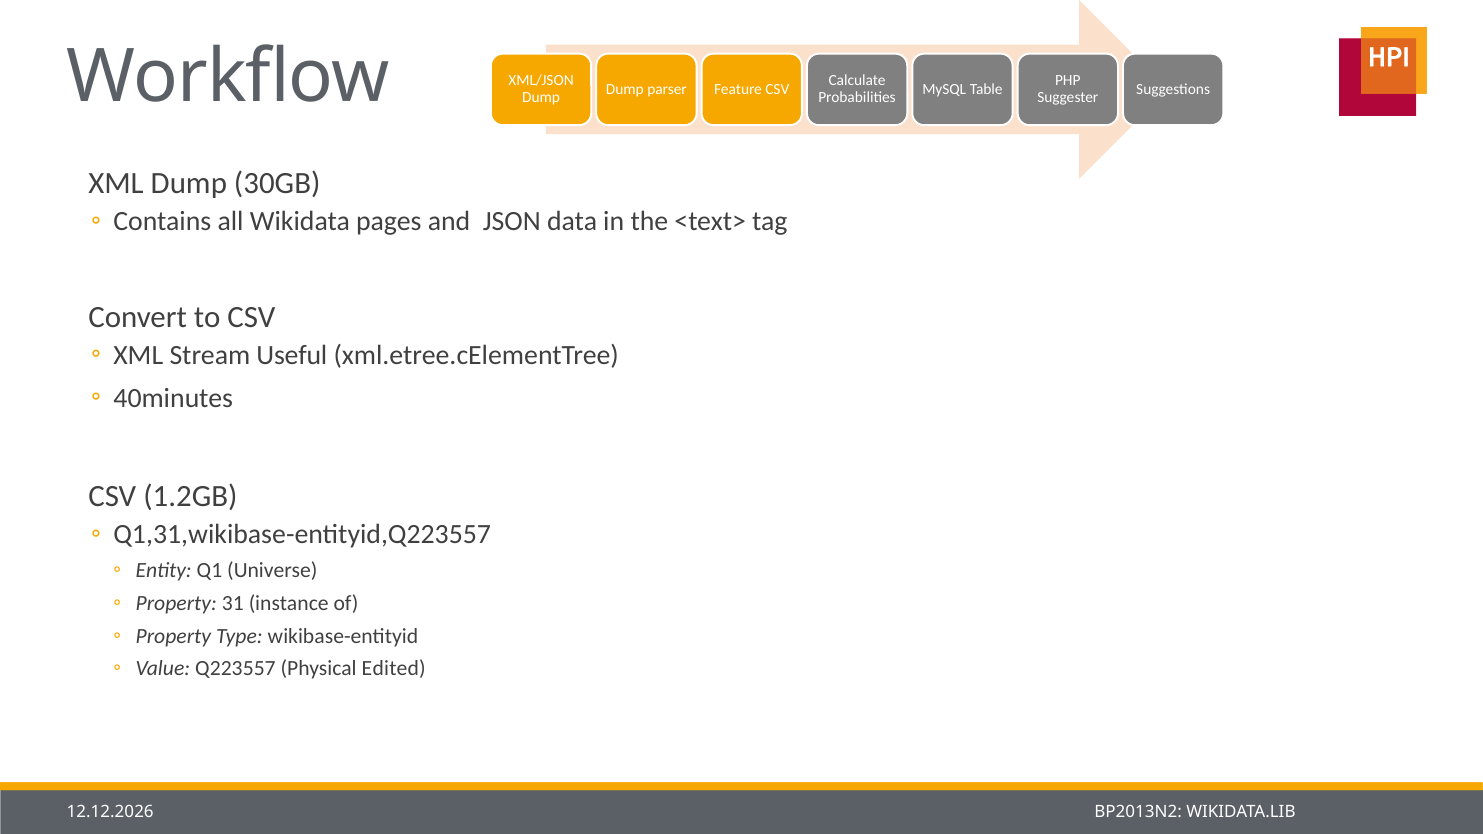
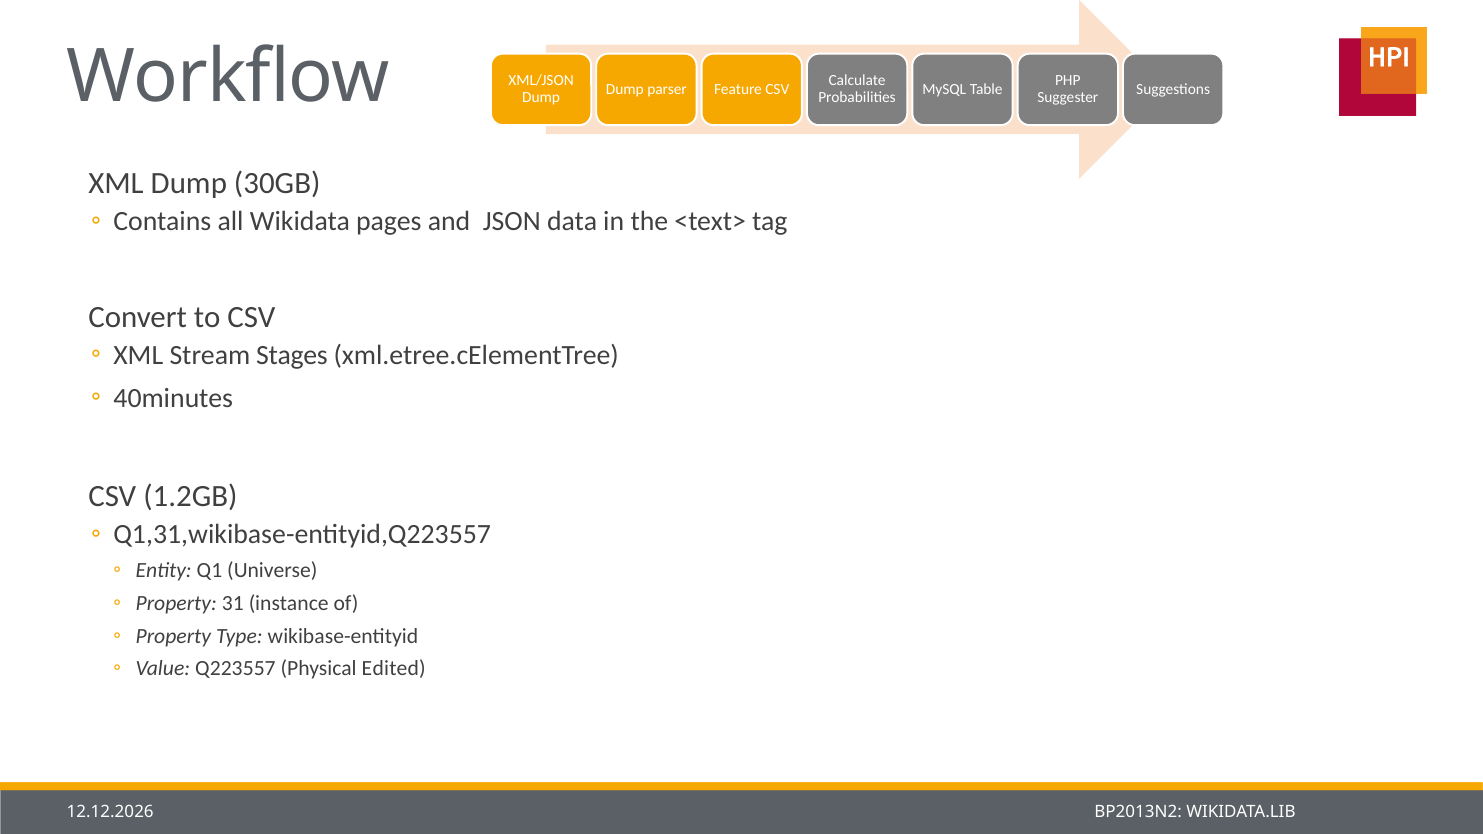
Useful: Useful -> Stages
